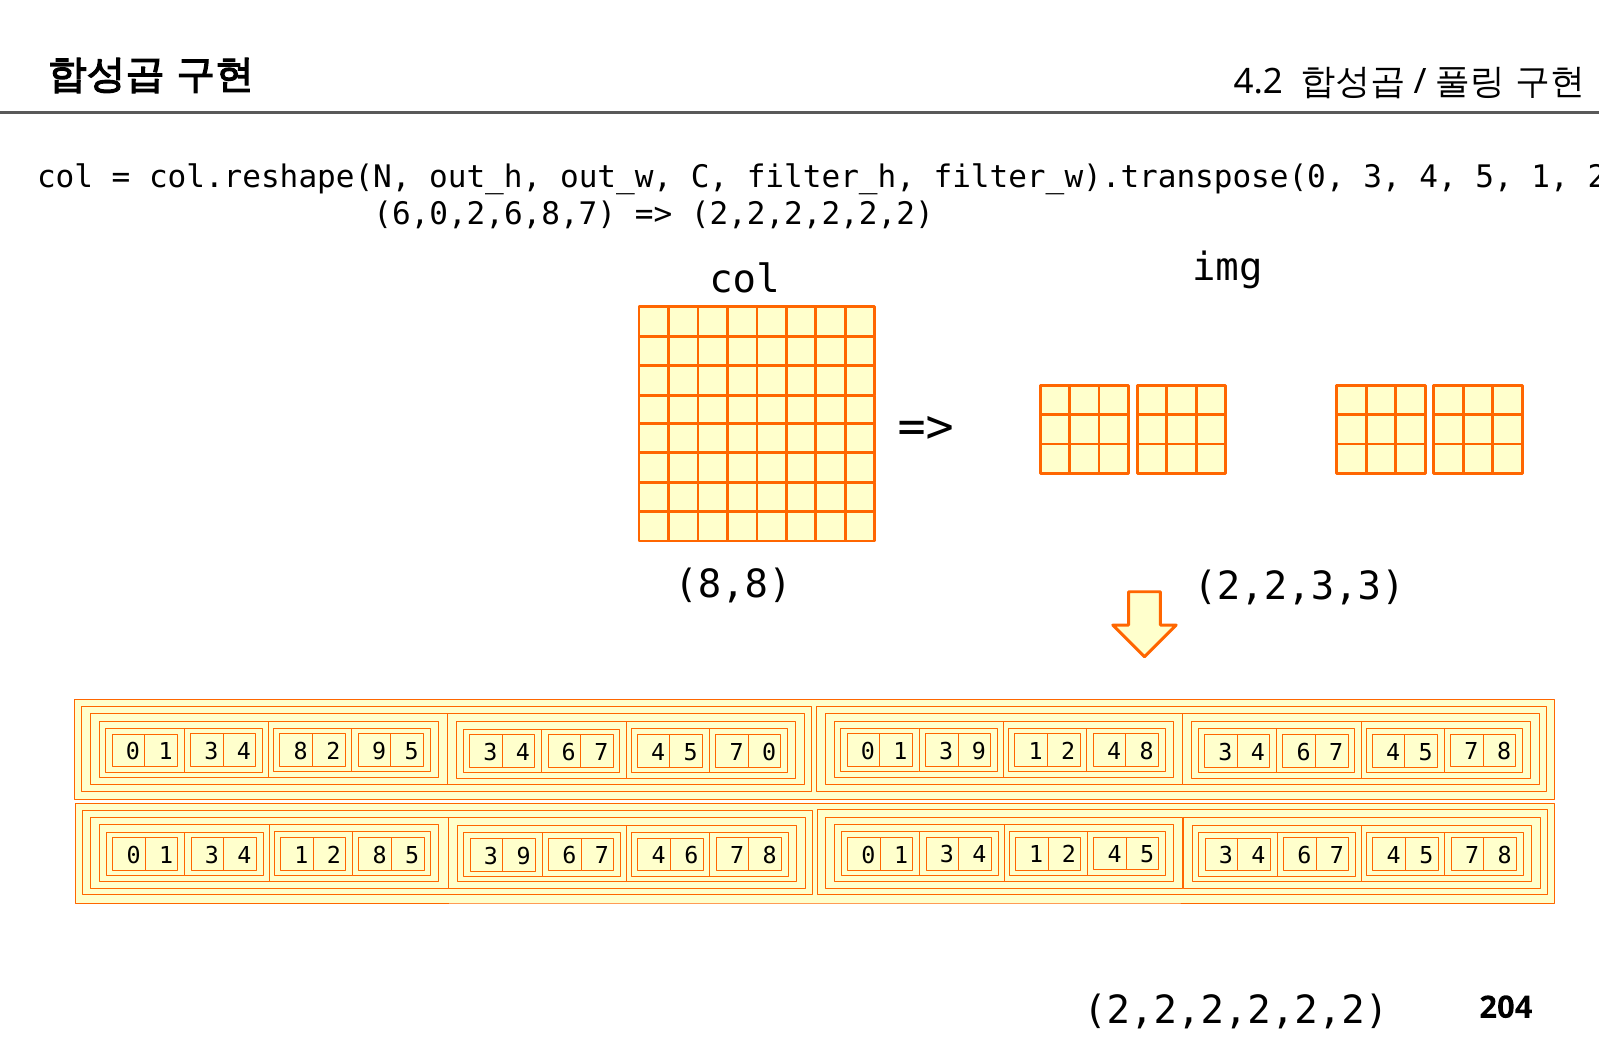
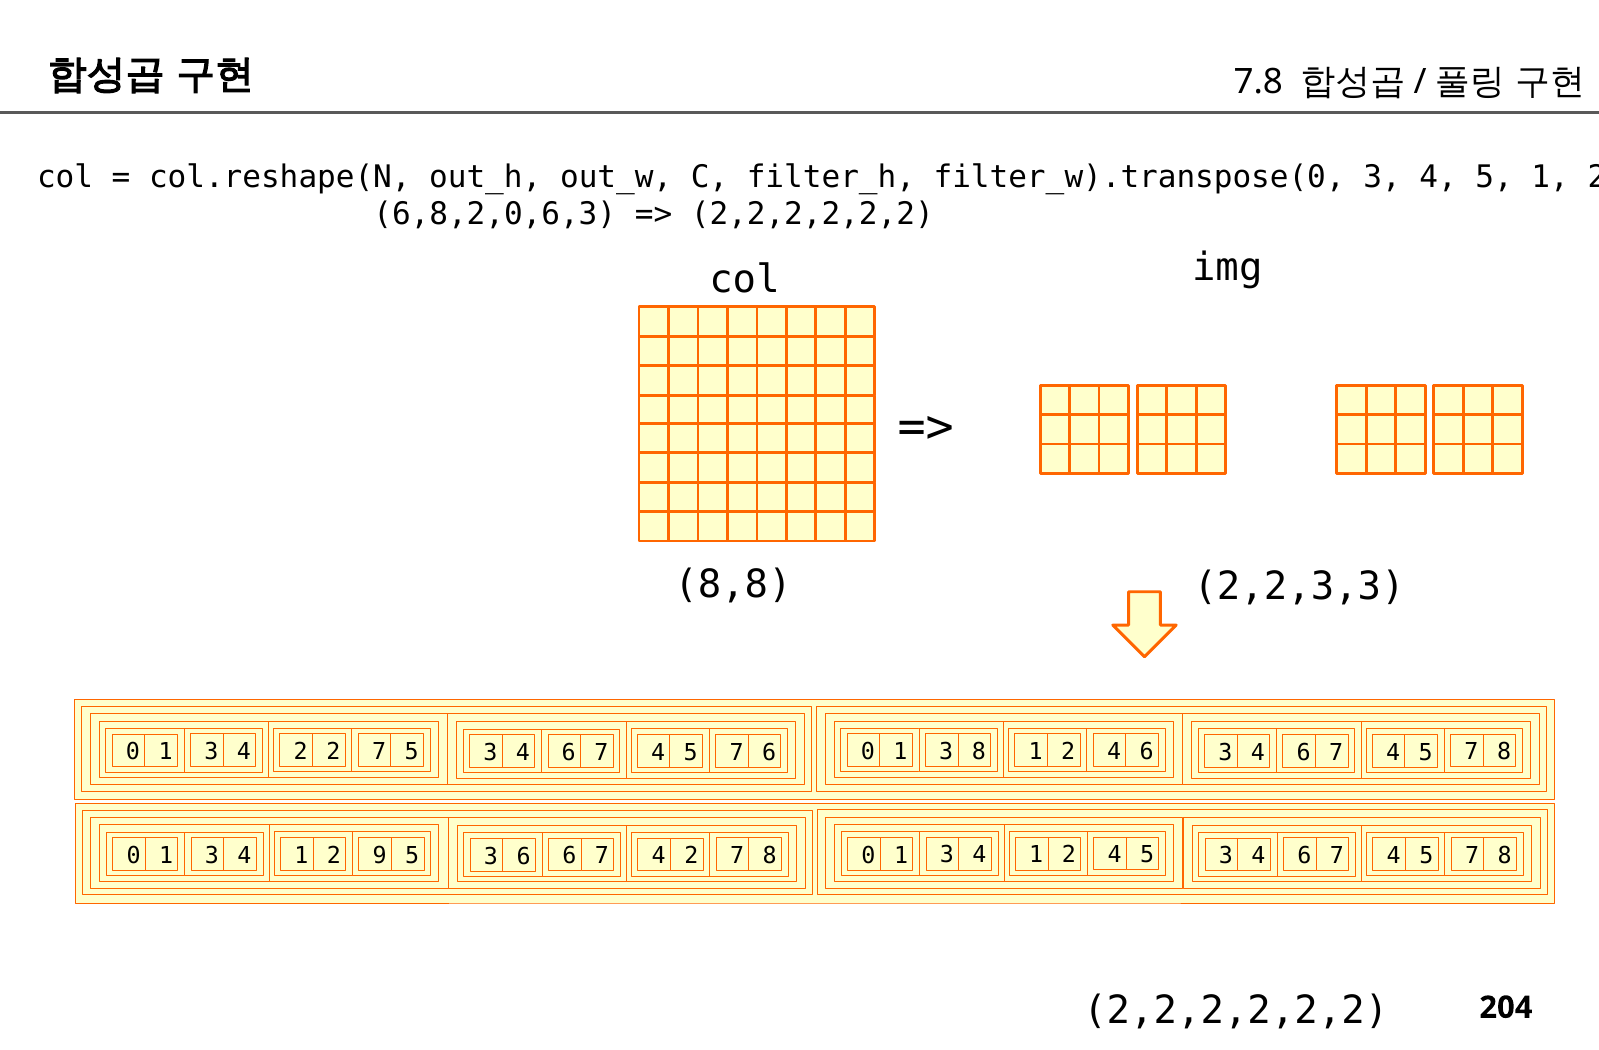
4.2: 4.2 -> 7.8
6,0,2,6,8,7: 6,0,2,6,8,7 -> 6,8,2,0,6,3
1 3 9: 9 -> 8
2 4 8: 8 -> 6
3 4 8: 8 -> 2
9 at (379, 752): 9 -> 7
7 0: 0 -> 6
2 8: 8 -> 9
5 3 9: 9 -> 6
7 4 6: 6 -> 2
